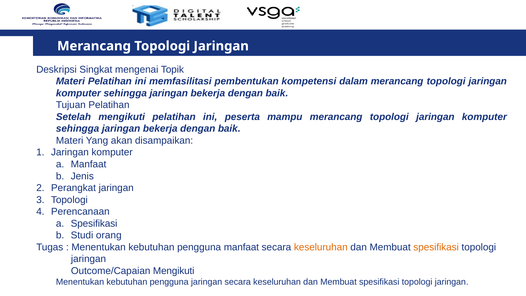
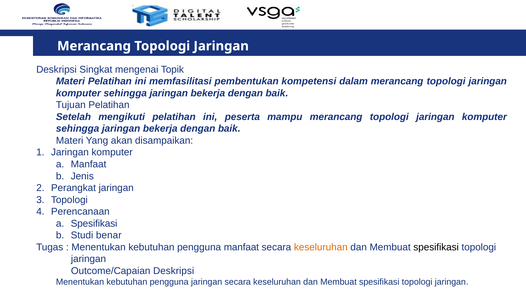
orang: orang -> benar
spesifikasi at (436, 247) colour: orange -> black
Outcome/Capaian Mengikuti: Mengikuti -> Deskripsi
